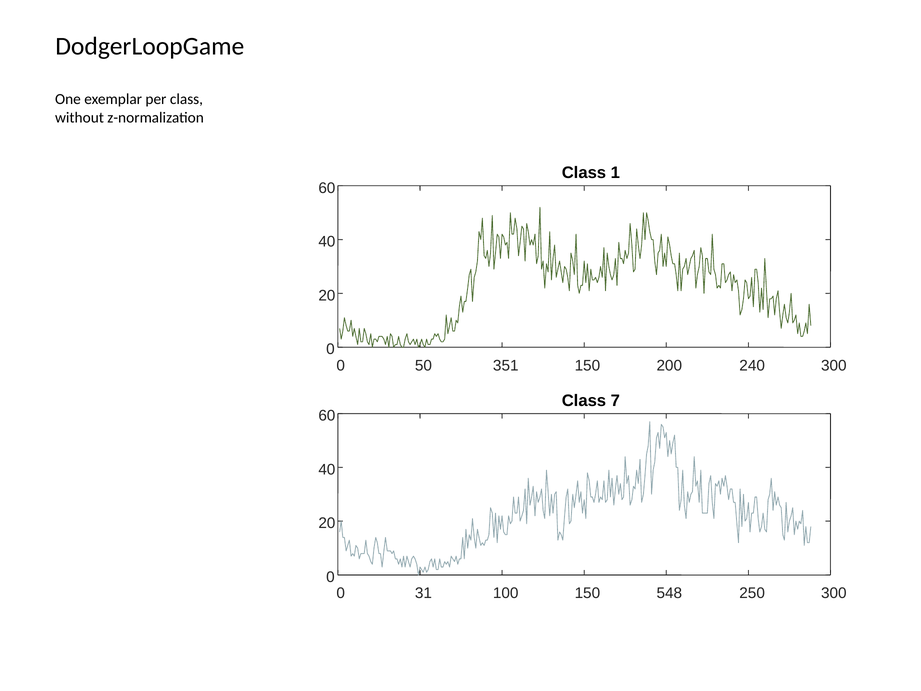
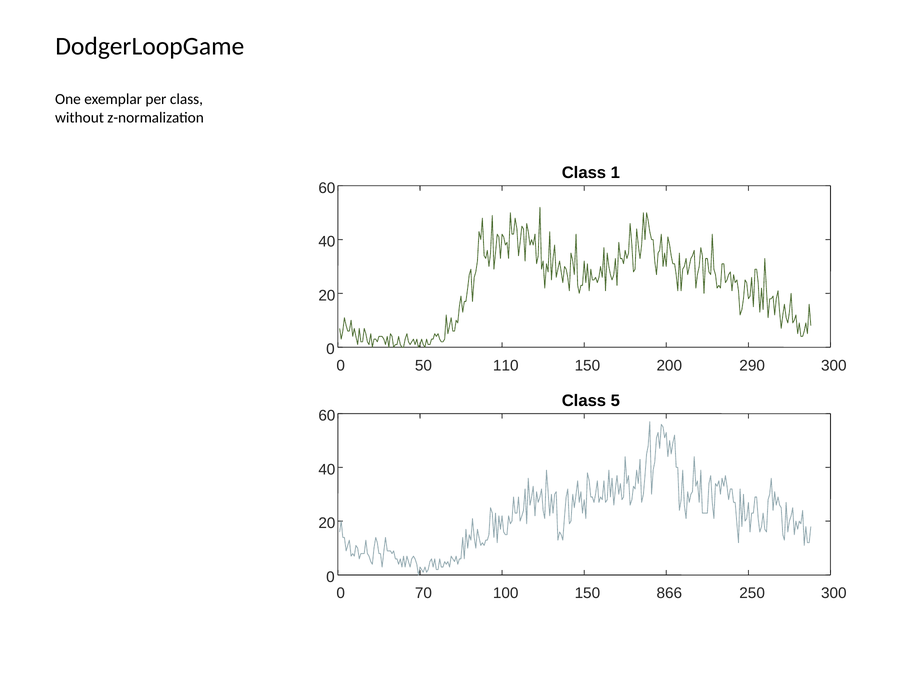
351: 351 -> 110
240: 240 -> 290
7: 7 -> 5
31: 31 -> 70
548: 548 -> 866
